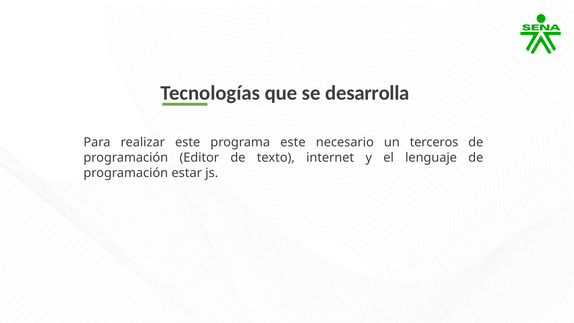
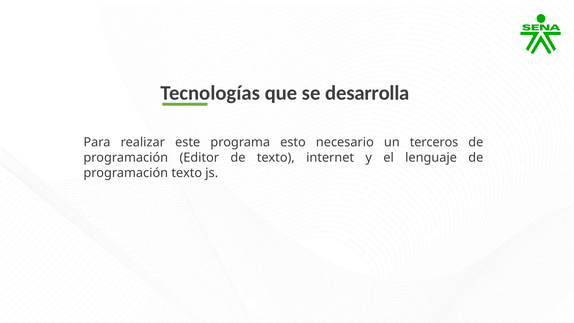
programa este: este -> esto
programación estar: estar -> texto
